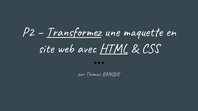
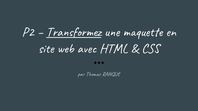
HTML underline: present -> none
